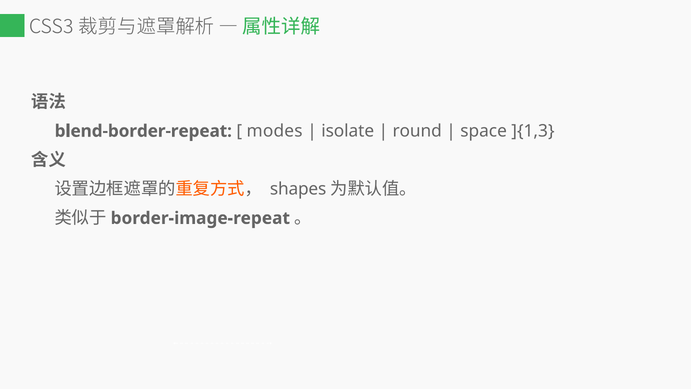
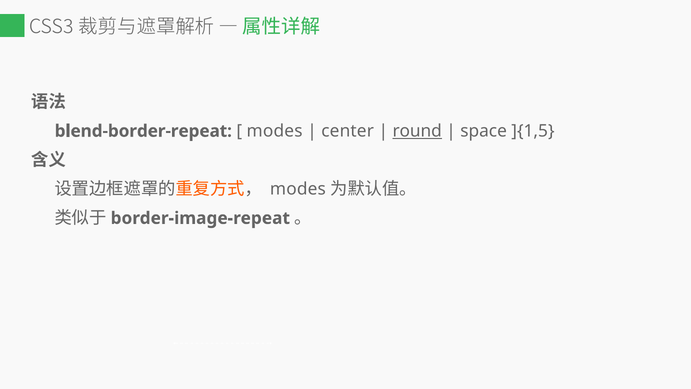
isolate: isolate -> center
round underline: none -> present
]{1,3: ]{1,3 -> ]{1,5
shapes at (298, 189): shapes -> modes
